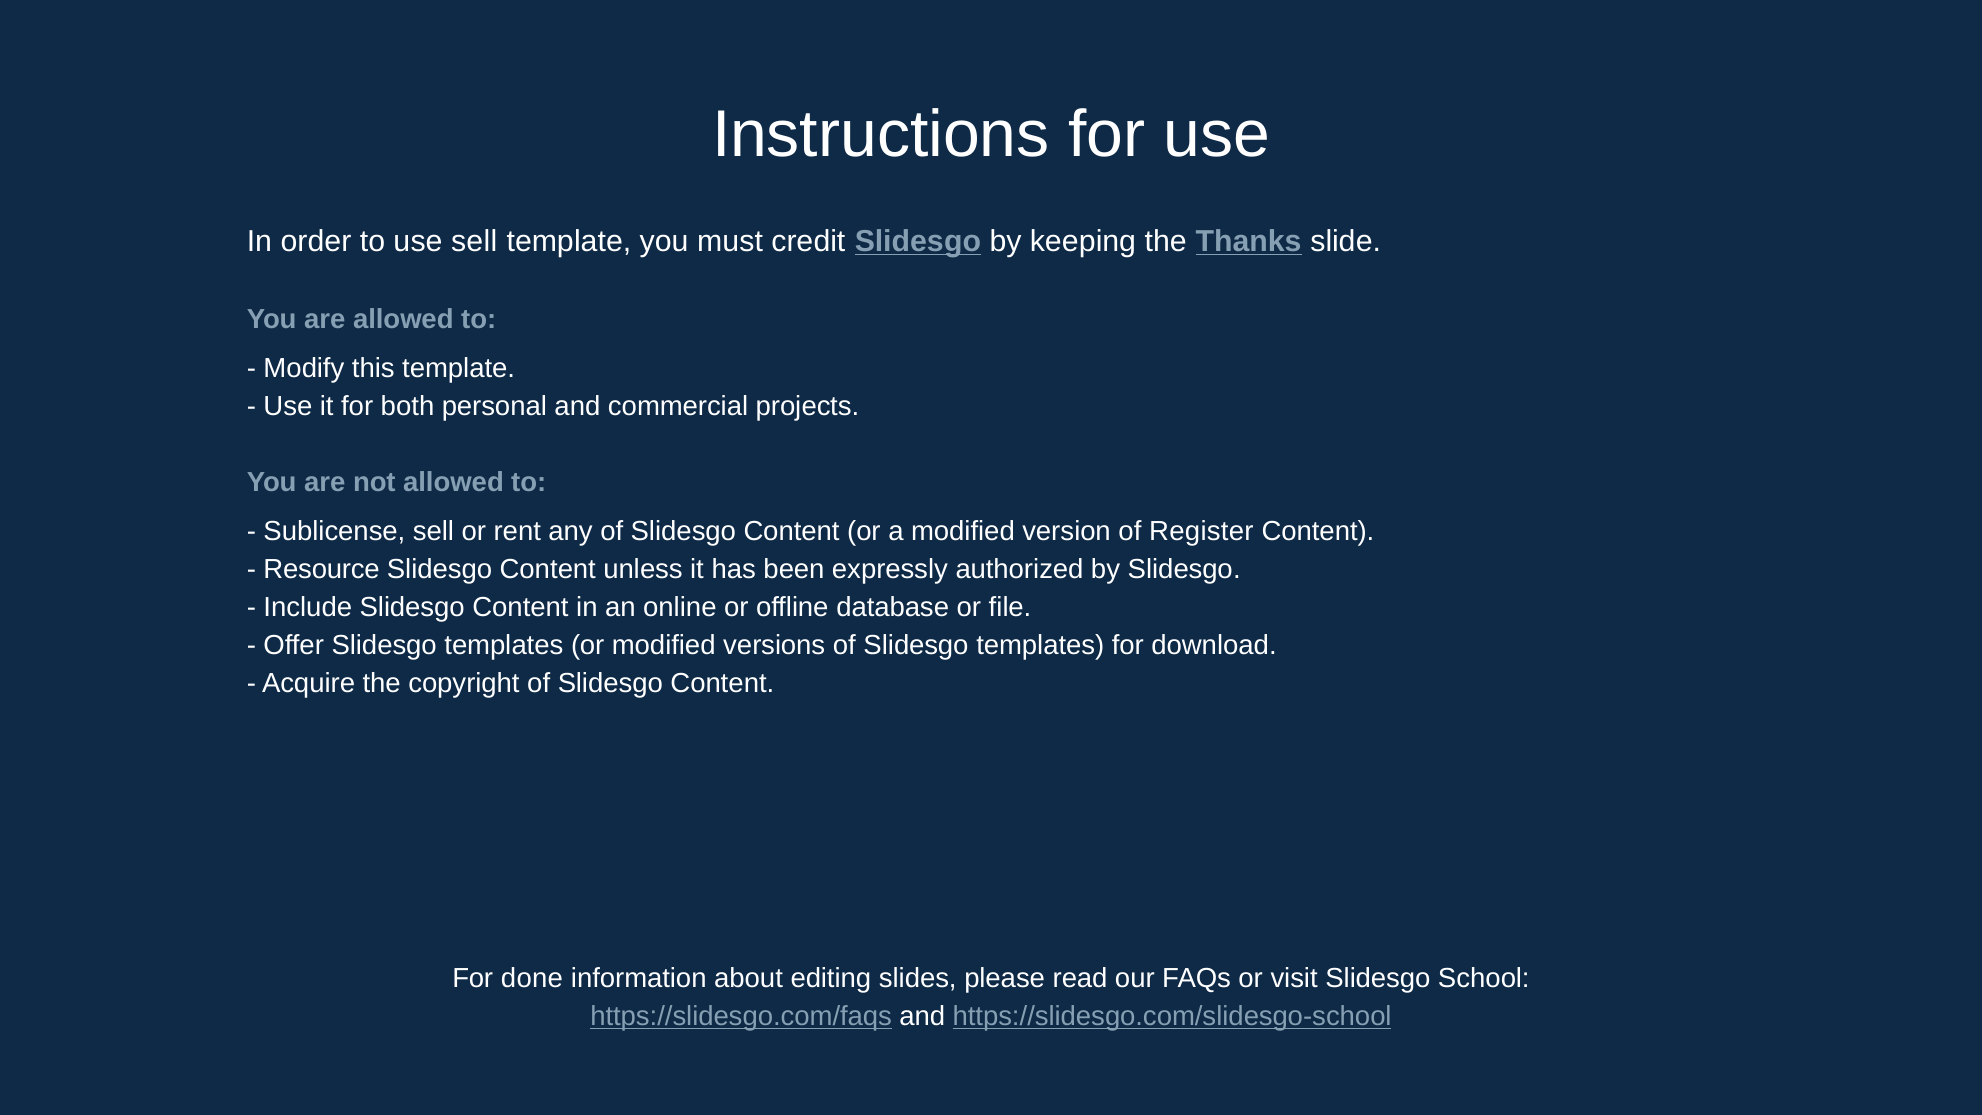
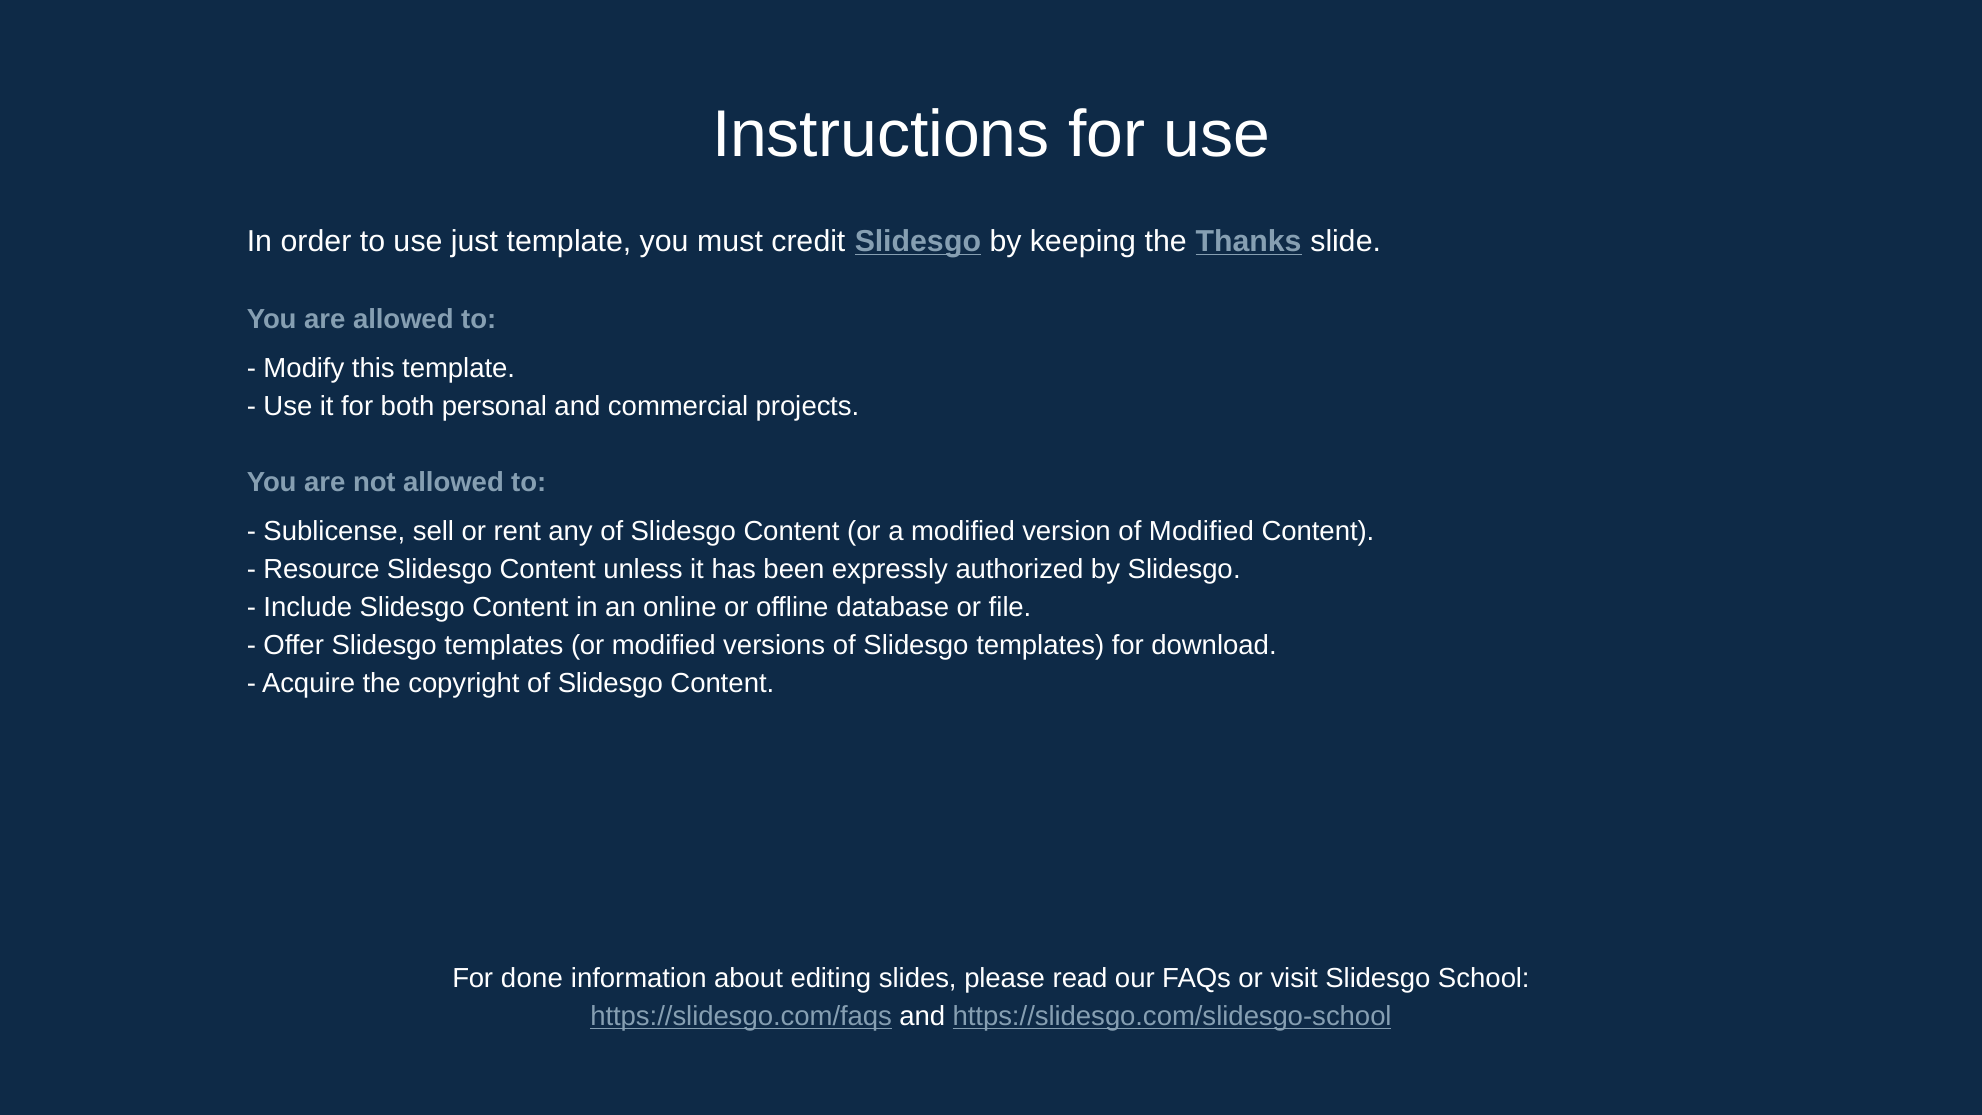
use sell: sell -> just
of Register: Register -> Modified
